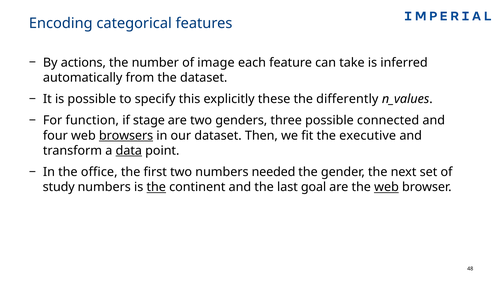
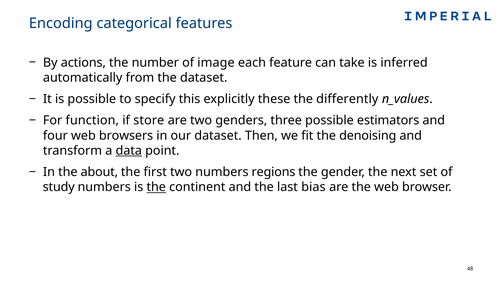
stage: stage -> store
connected: connected -> estimators
browsers underline: present -> none
executive: executive -> denoising
office: office -> about
needed: needed -> regions
goal: goal -> bias
web at (386, 187) underline: present -> none
